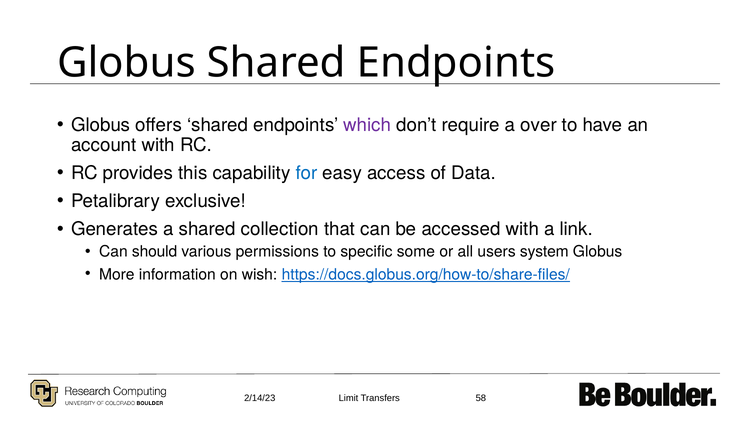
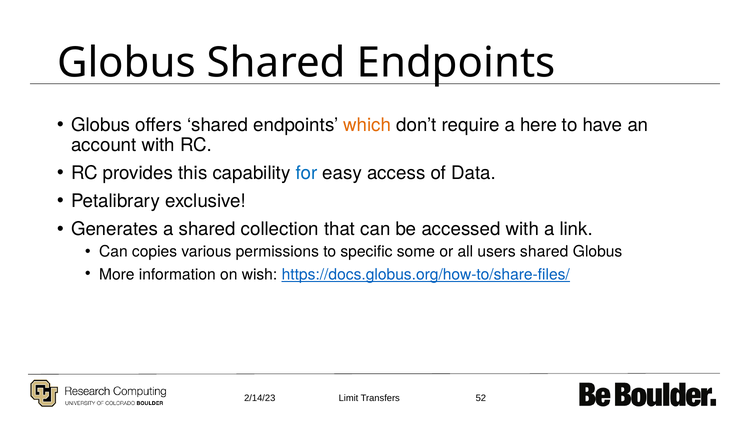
which colour: purple -> orange
over: over -> here
should: should -> copies
users system: system -> shared
58: 58 -> 52
